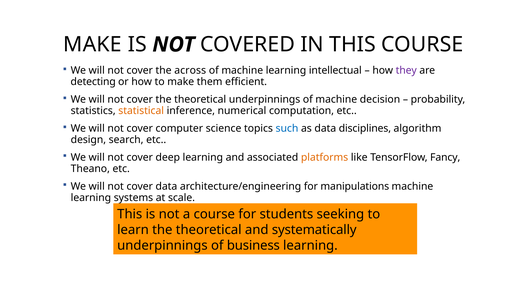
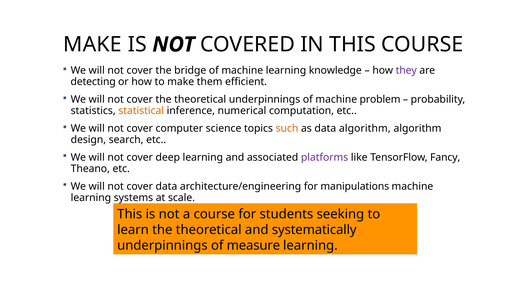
across: across -> bridge
intellectual: intellectual -> knowledge
decision: decision -> problem
such colour: blue -> orange
data disciplines: disciplines -> algorithm
platforms colour: orange -> purple
business: business -> measure
